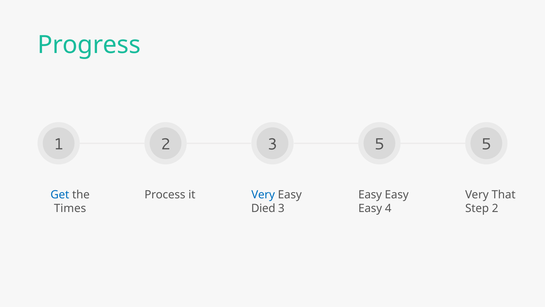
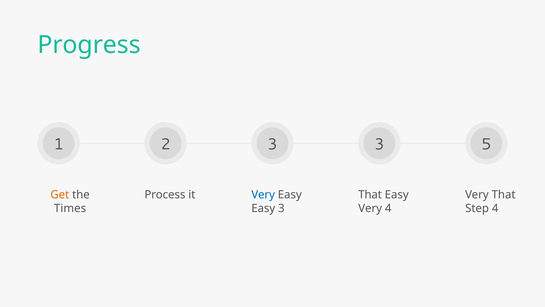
3 5: 5 -> 3
Get colour: blue -> orange
Easy at (370, 195): Easy -> That
Died at (263, 208): Died -> Easy
Easy at (370, 208): Easy -> Very
Step 2: 2 -> 4
